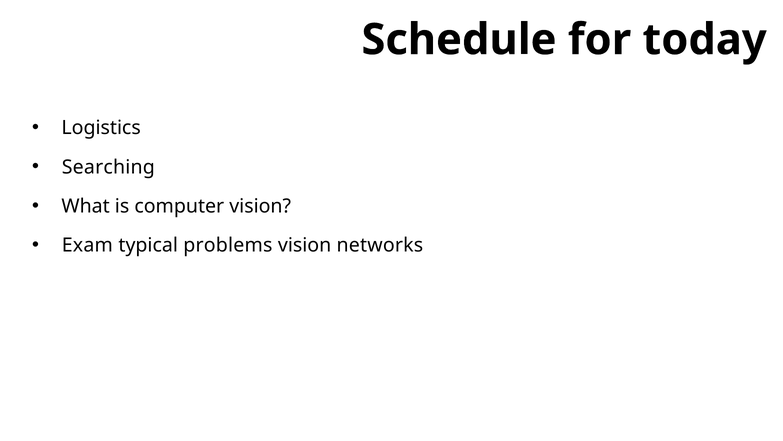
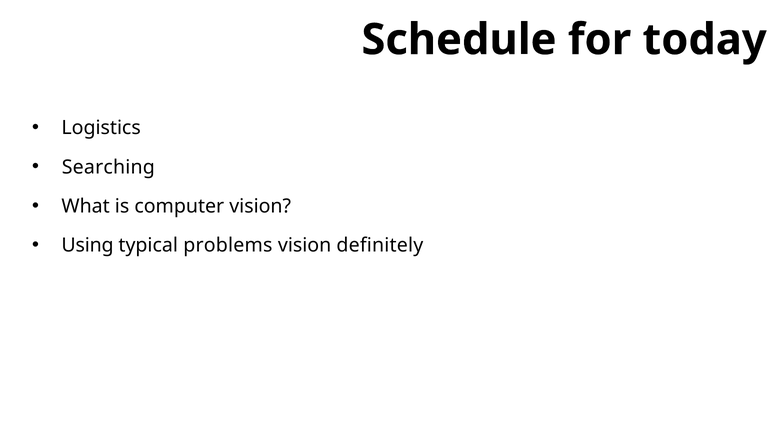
Exam: Exam -> Using
networks: networks -> definitely
